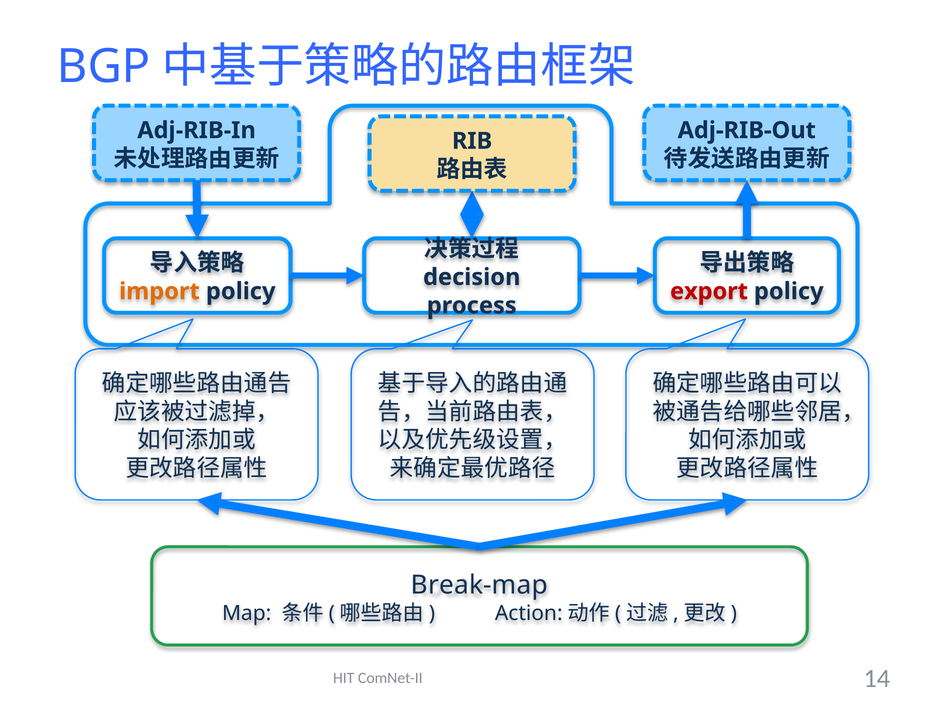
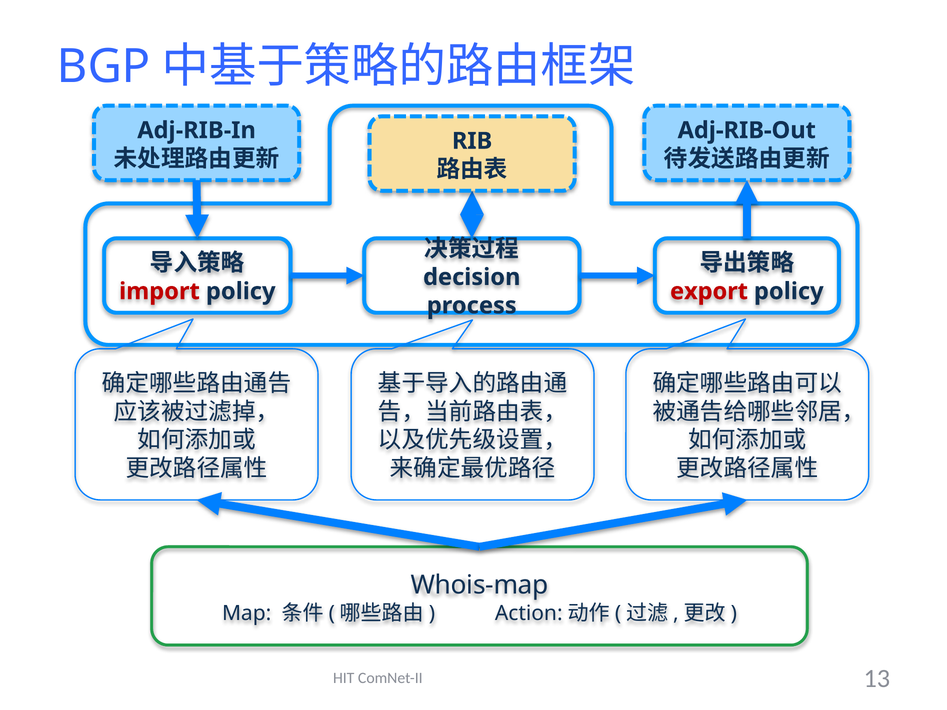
import colour: orange -> red
Break-map: Break-map -> Whois-map
14: 14 -> 13
